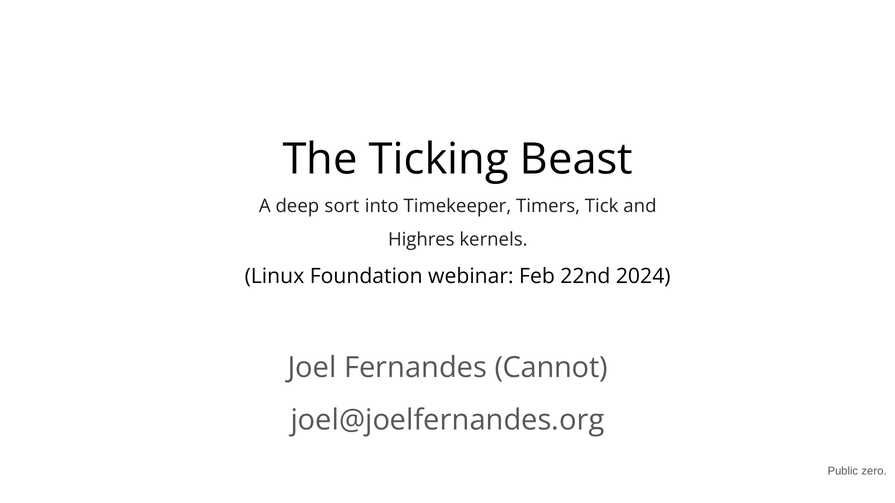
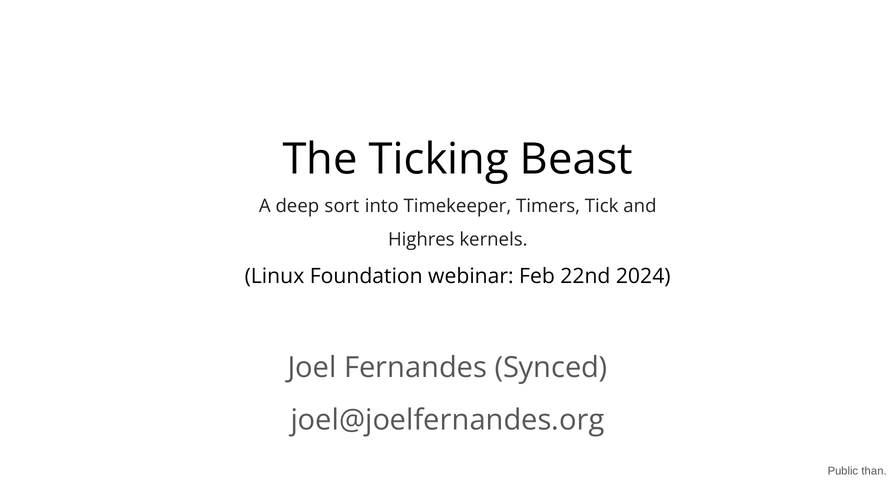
Cannot: Cannot -> Synced
zero: zero -> than
